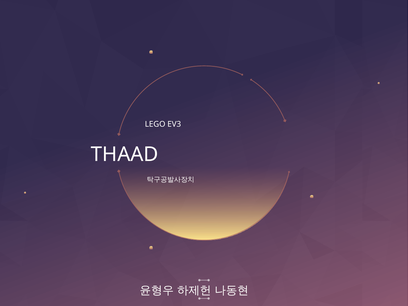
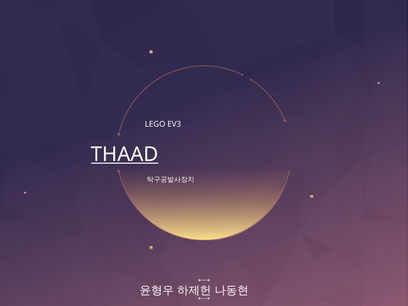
THAAD underline: none -> present
